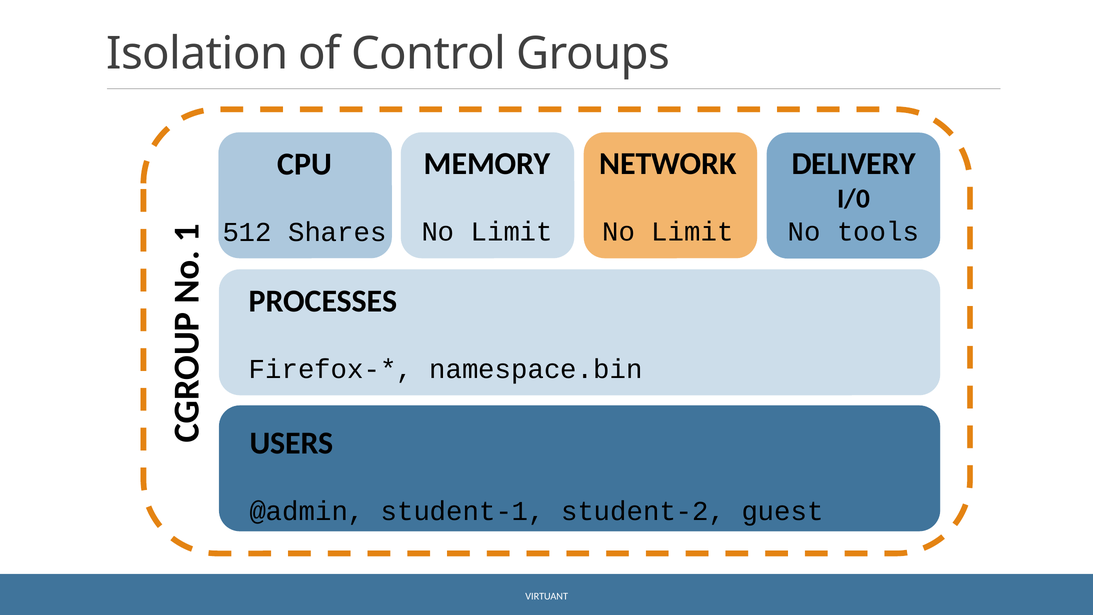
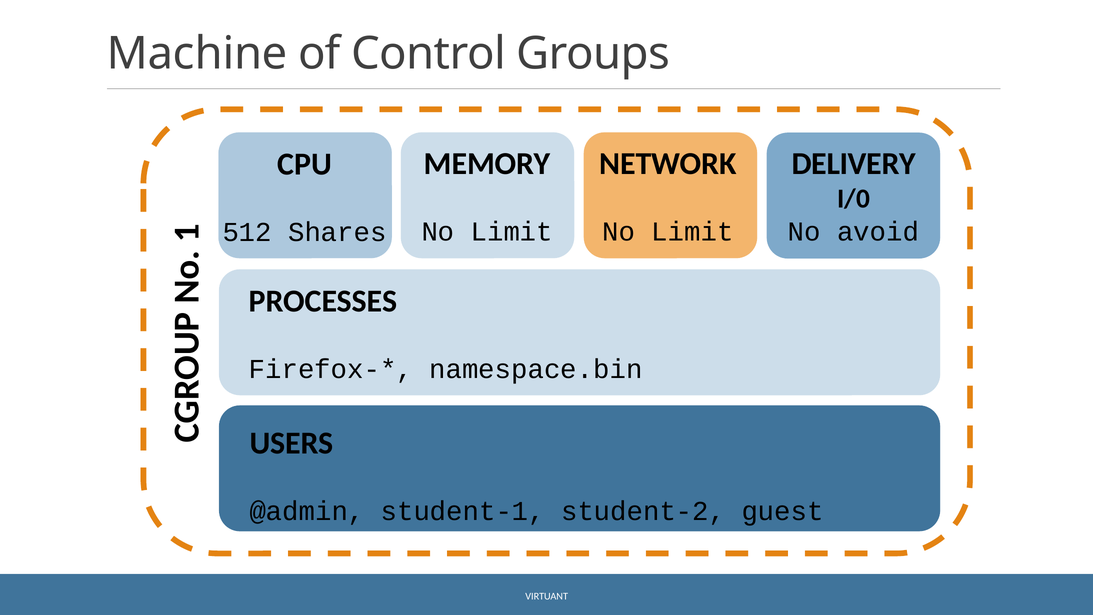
Isolation: Isolation -> Machine
tools: tools -> avoid
